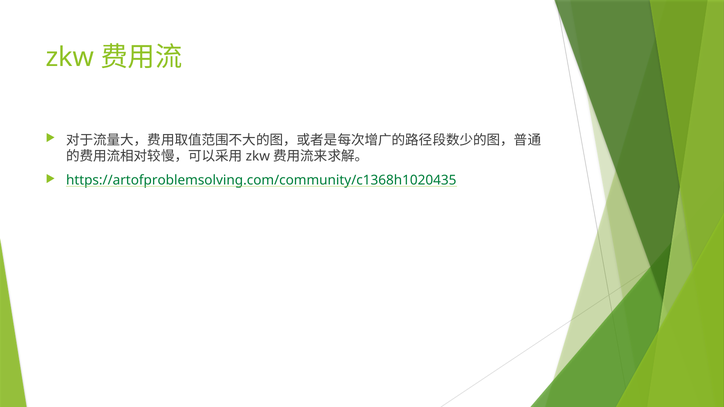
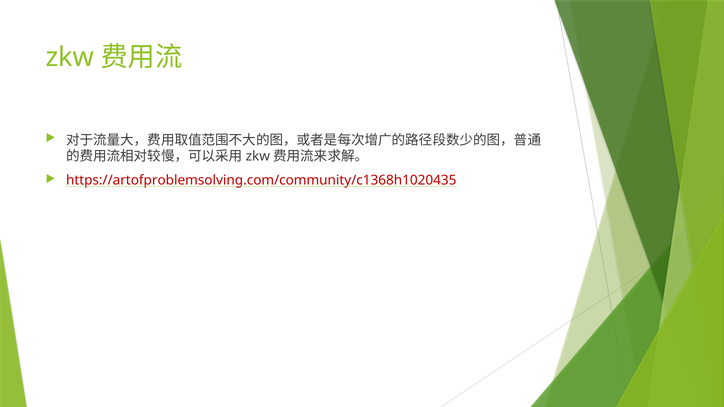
https://artofproblemsolving.com/community/c1368h1020435 colour: green -> red
